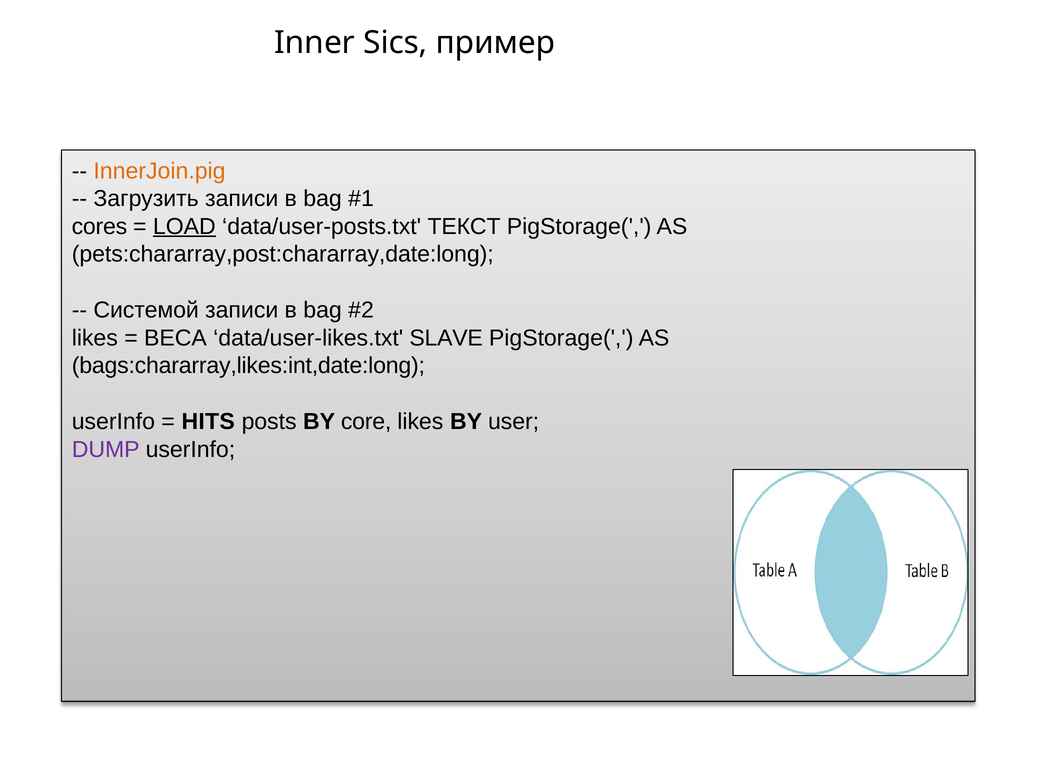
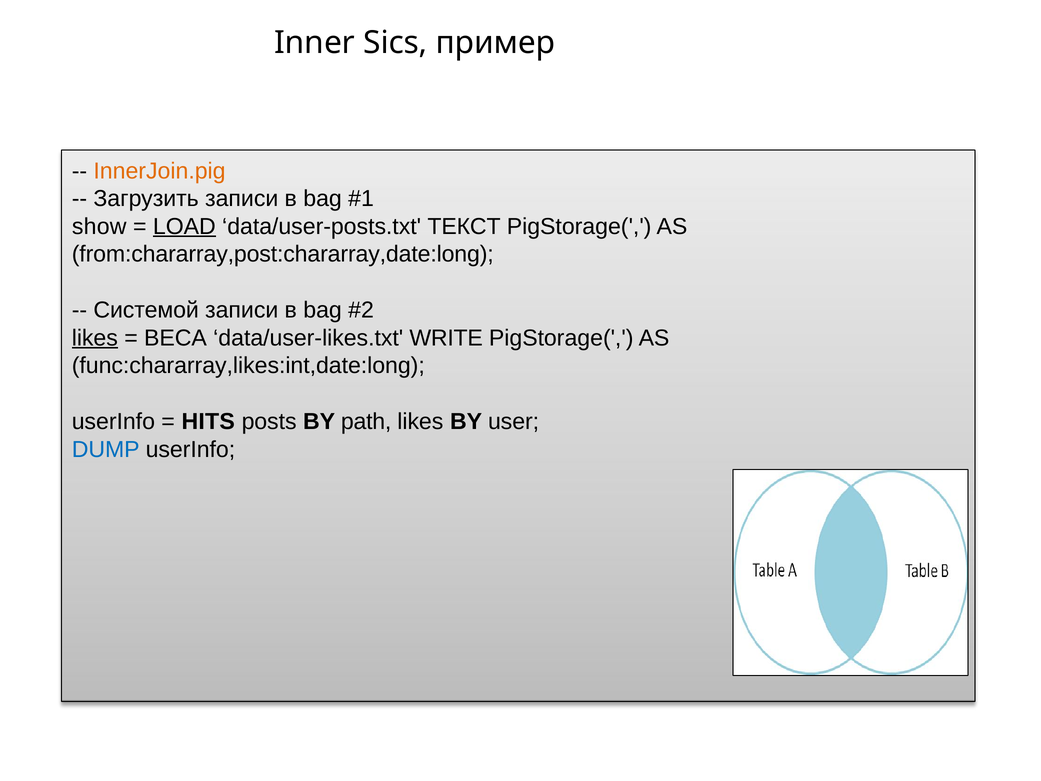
cores: cores -> show
pets:chararray,post:chararray,date:long: pets:chararray,post:chararray,date:long -> from:chararray,post:chararray,date:long
likes at (95, 338) underline: none -> present
SLAVE: SLAVE -> WRITE
bags:chararray,likes:int,date:long: bags:chararray,likes:int,date:long -> func:chararray,likes:int,date:long
core: core -> path
DUMP colour: purple -> blue
